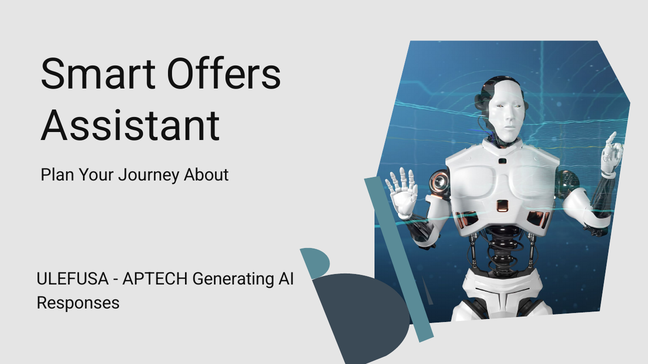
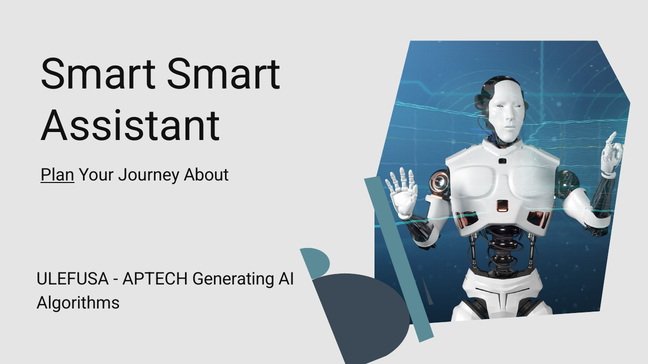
Smart Offers: Offers -> Smart
Plan underline: none -> present
Responses: Responses -> Algorithms
